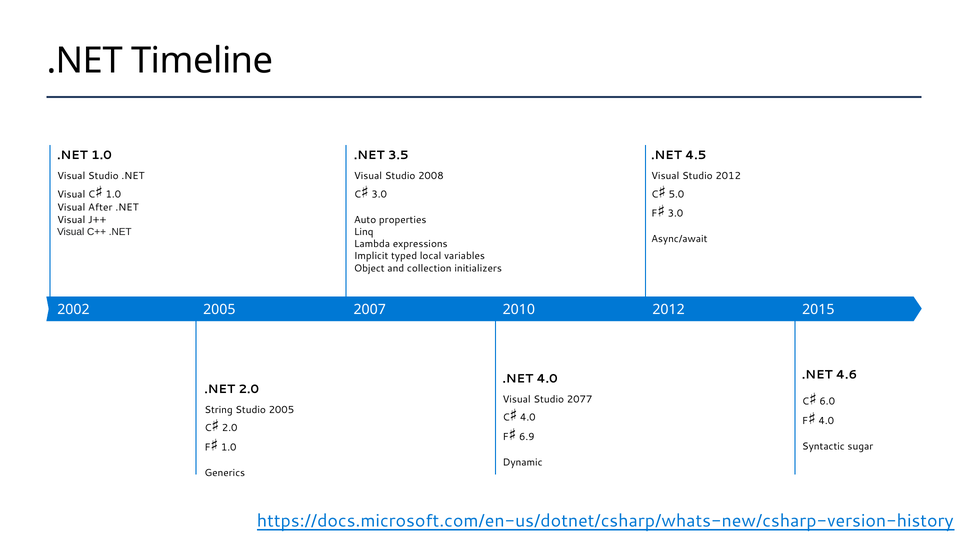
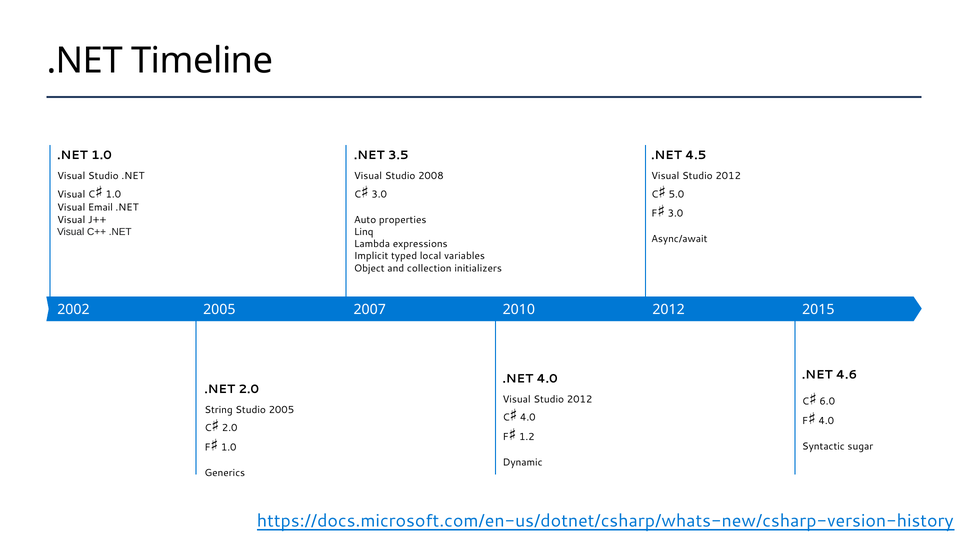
After: After -> Email
2077 at (580, 399): 2077 -> 2012
6.9: 6.9 -> 1.2
